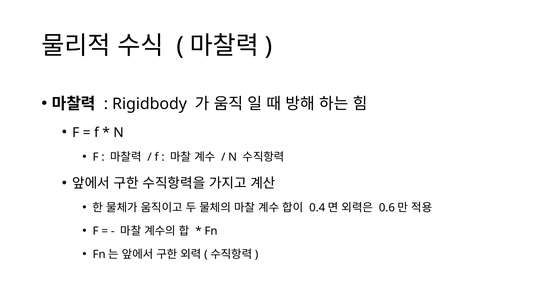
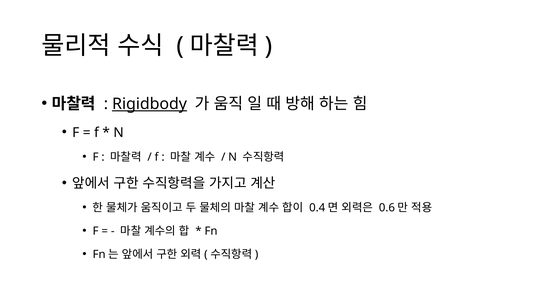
Rigidbody underline: none -> present
